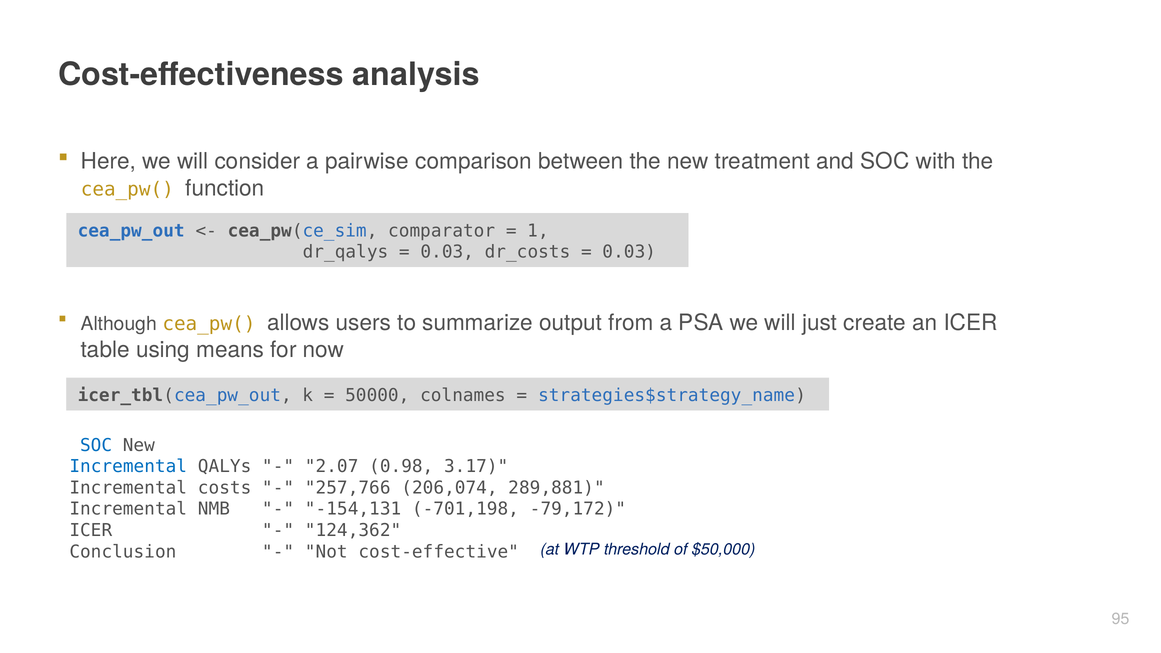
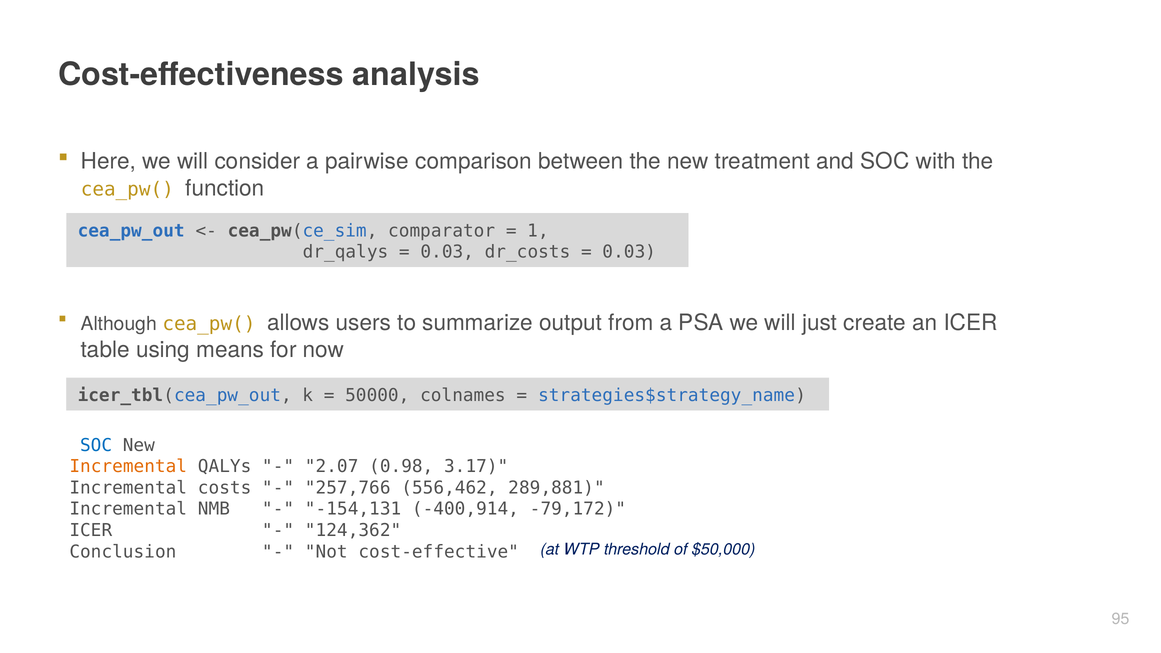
Incremental at (128, 467) colour: blue -> orange
206,074: 206,074 -> 556,462
-701,198: -701,198 -> -400,914
